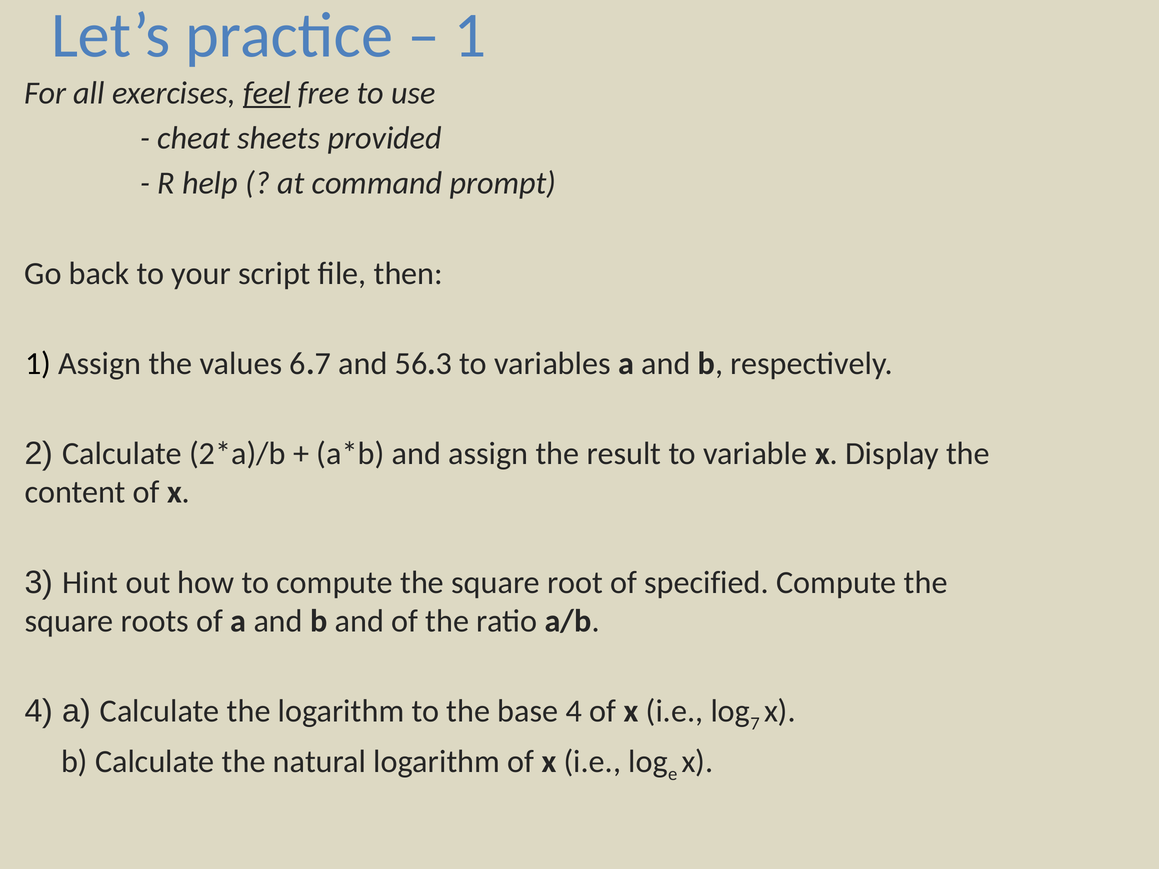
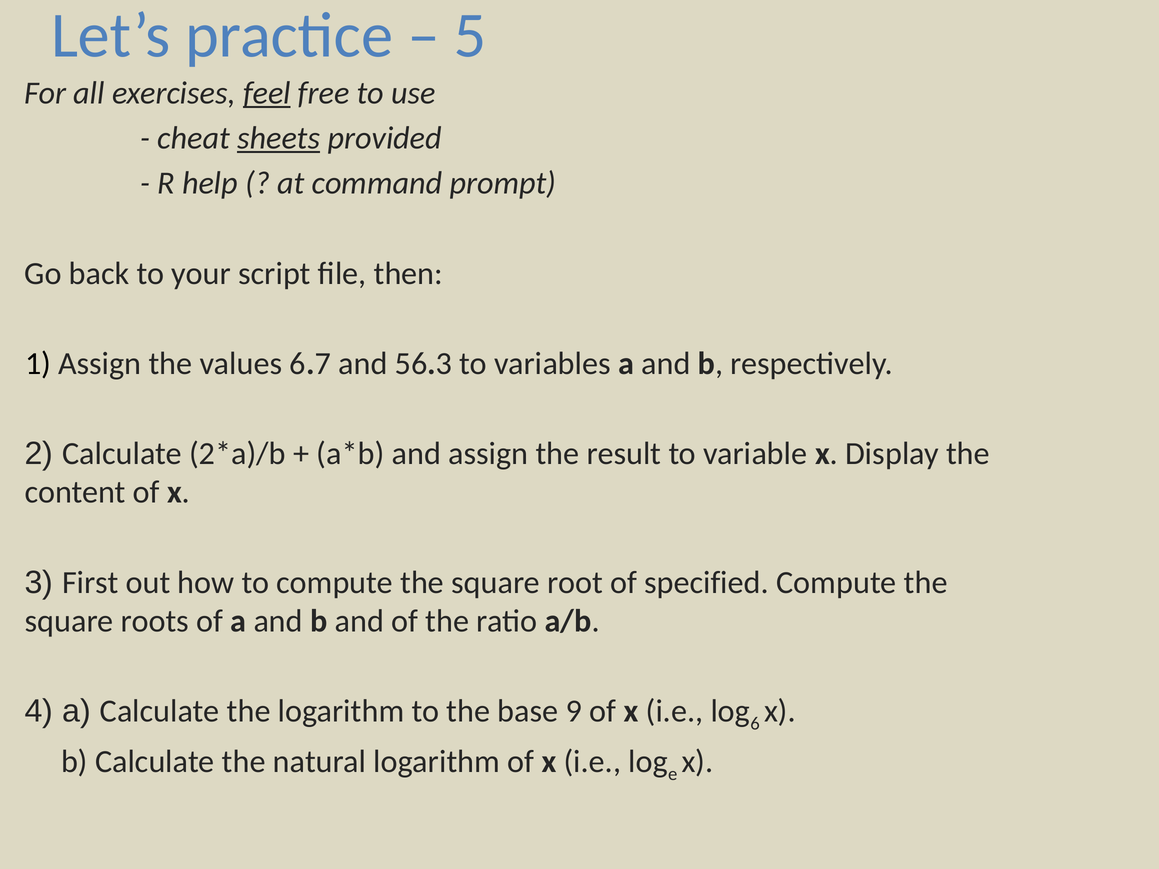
1: 1 -> 5
sheets underline: none -> present
Hint: Hint -> First
base 4: 4 -> 9
7: 7 -> 6
